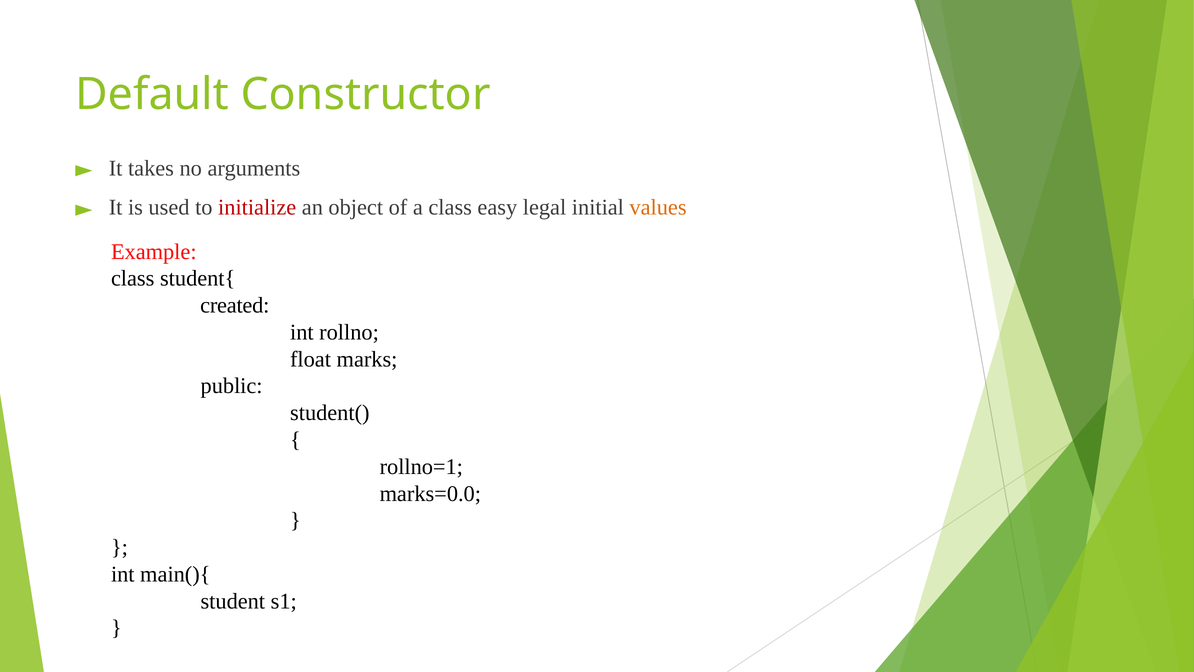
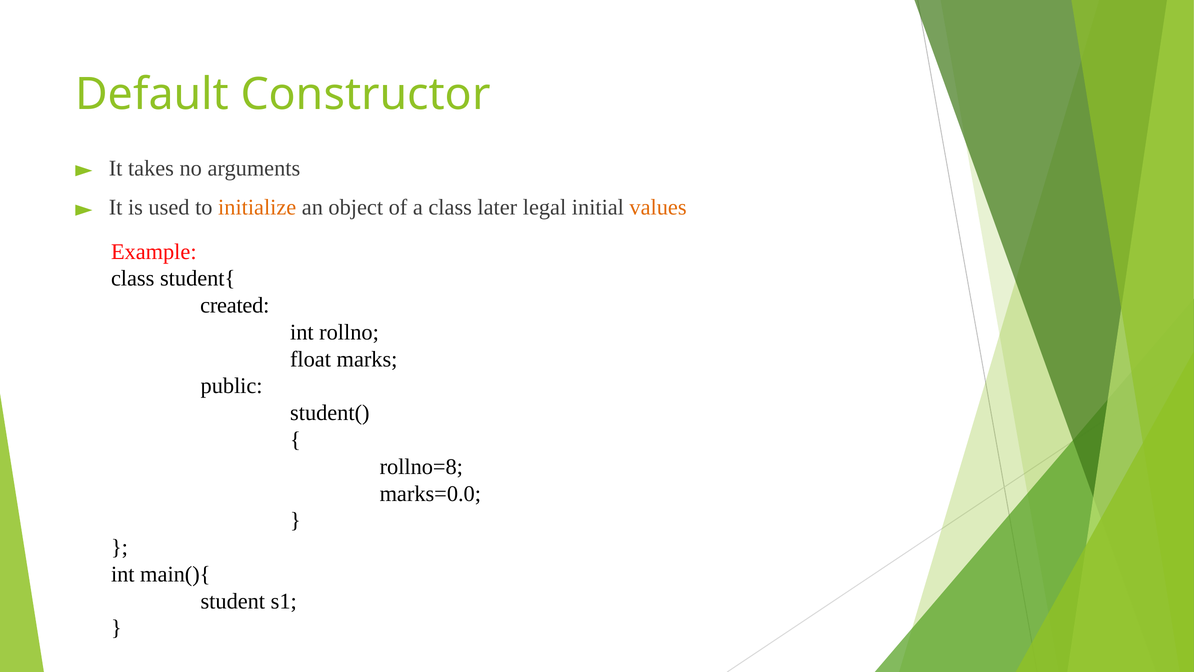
initialize colour: red -> orange
easy: easy -> later
rollno=1: rollno=1 -> rollno=8
